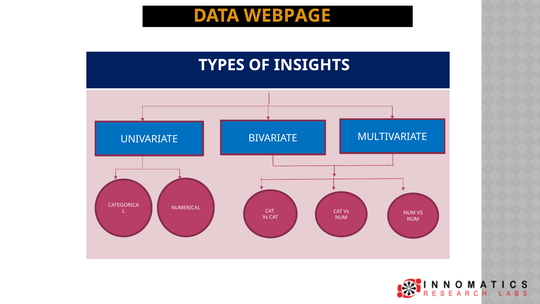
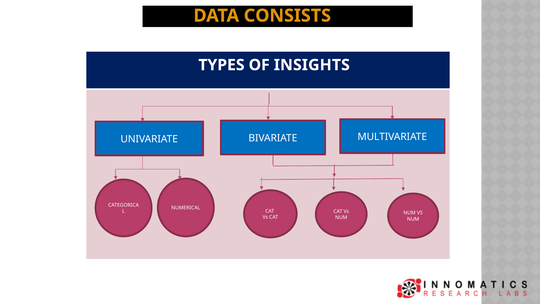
WEBPAGE: WEBPAGE -> CONSISTS
